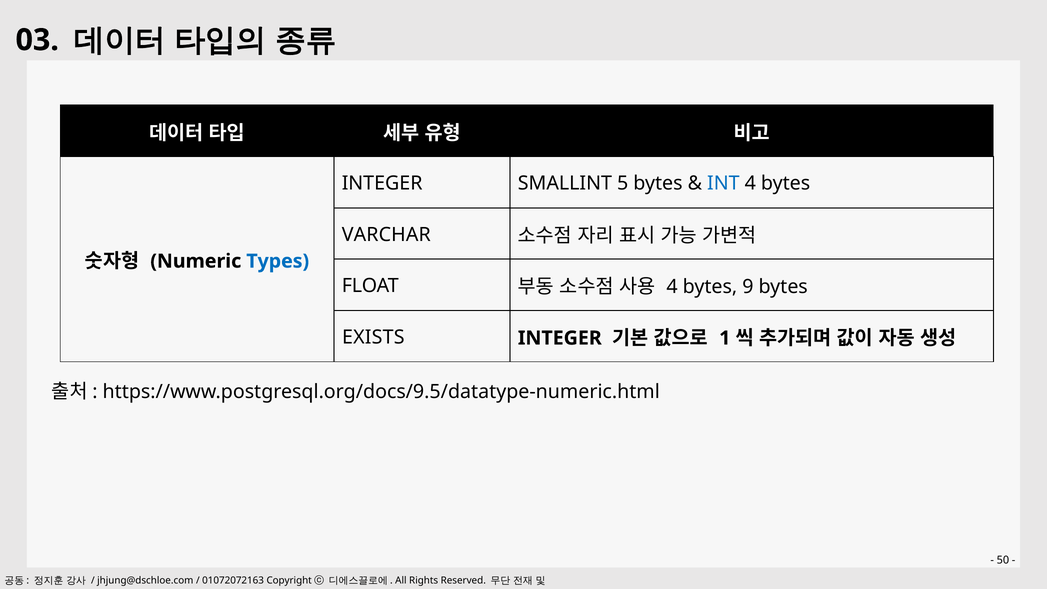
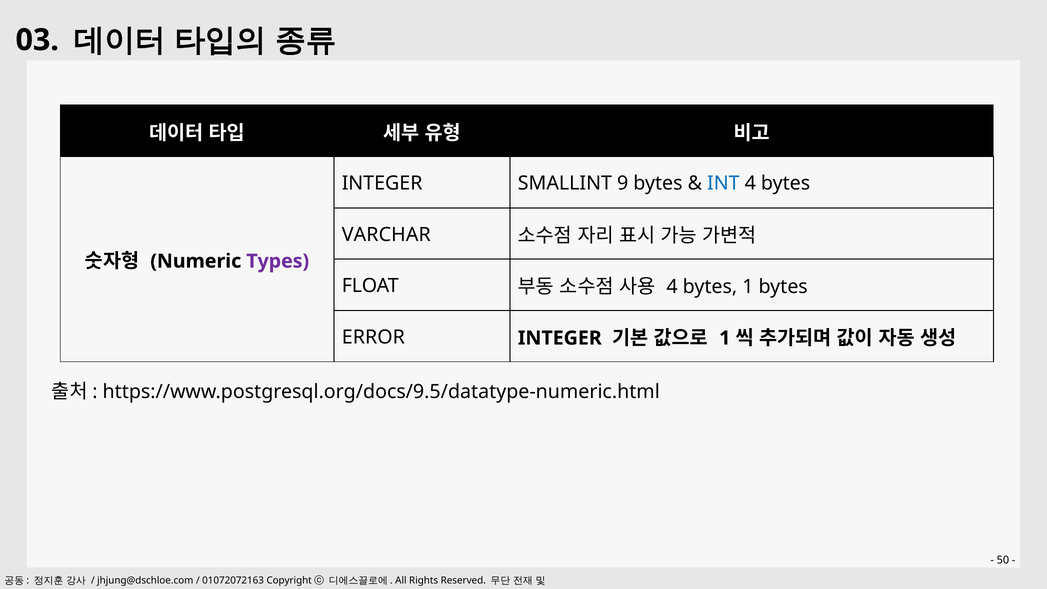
5: 5 -> 9
Types colour: blue -> purple
bytes 9: 9 -> 1
EXISTS: EXISTS -> ERROR
